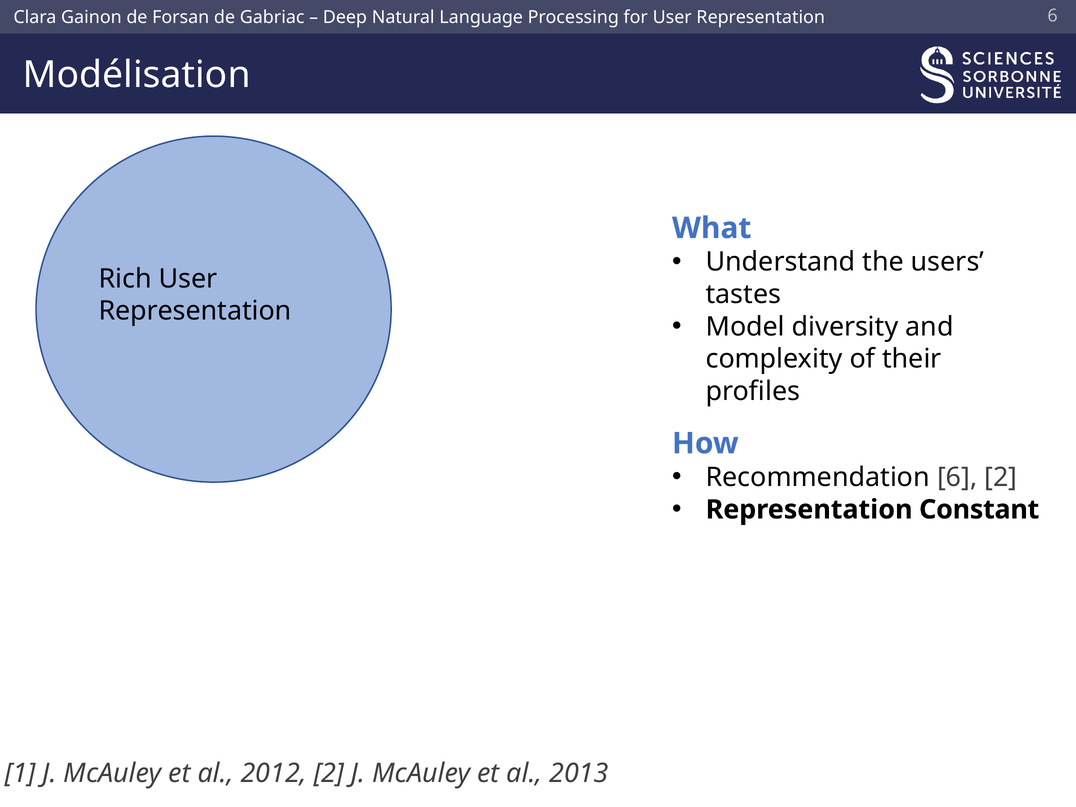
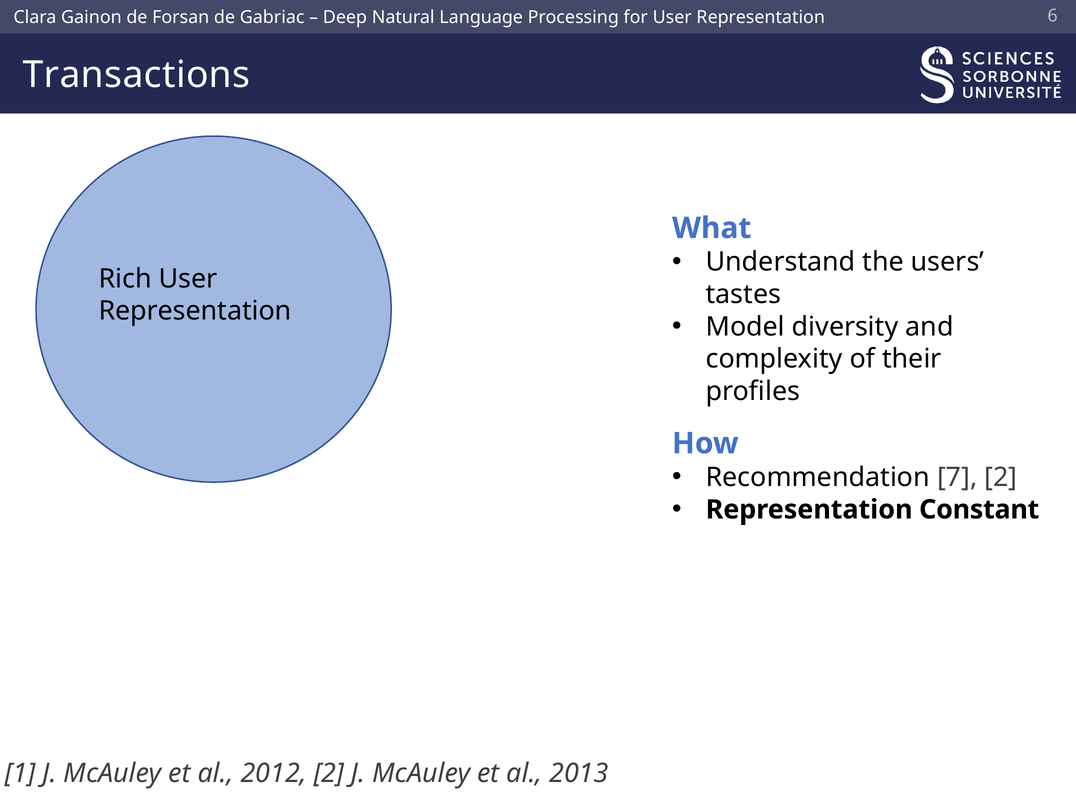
Modélisation: Modélisation -> Transactions
Recommendation 6: 6 -> 7
